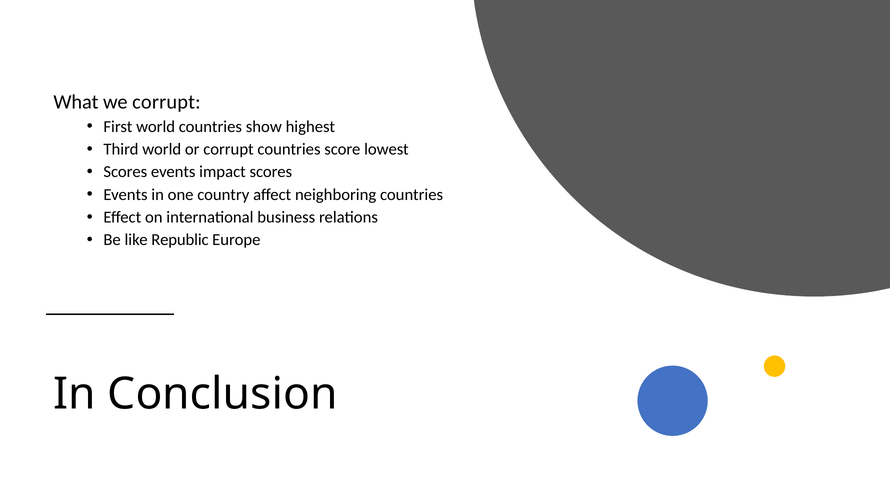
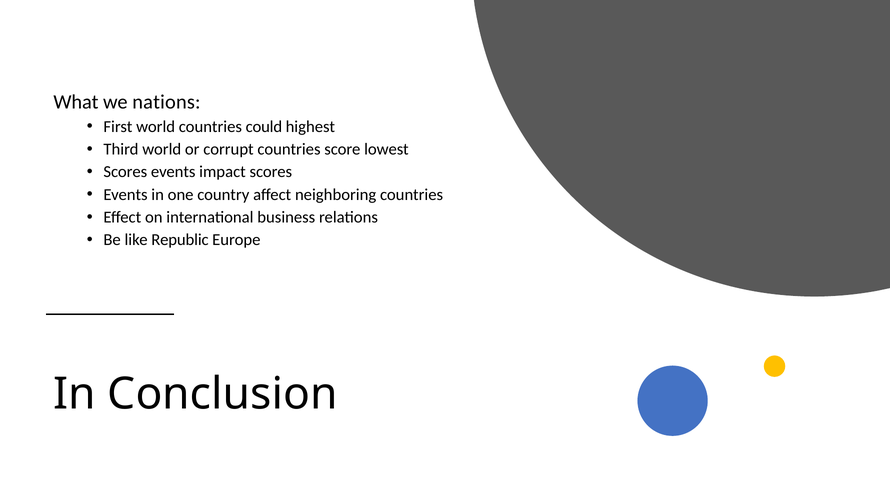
we corrupt: corrupt -> nations
show: show -> could
